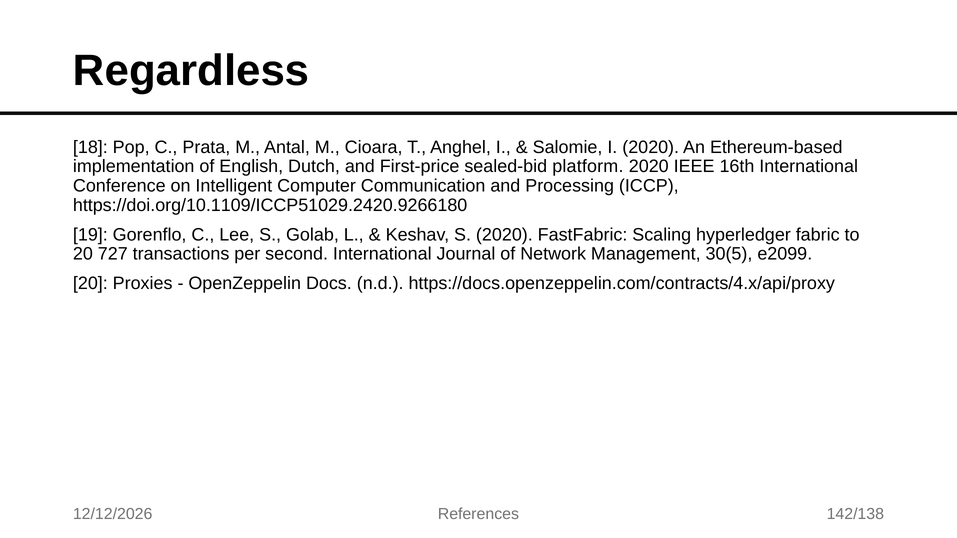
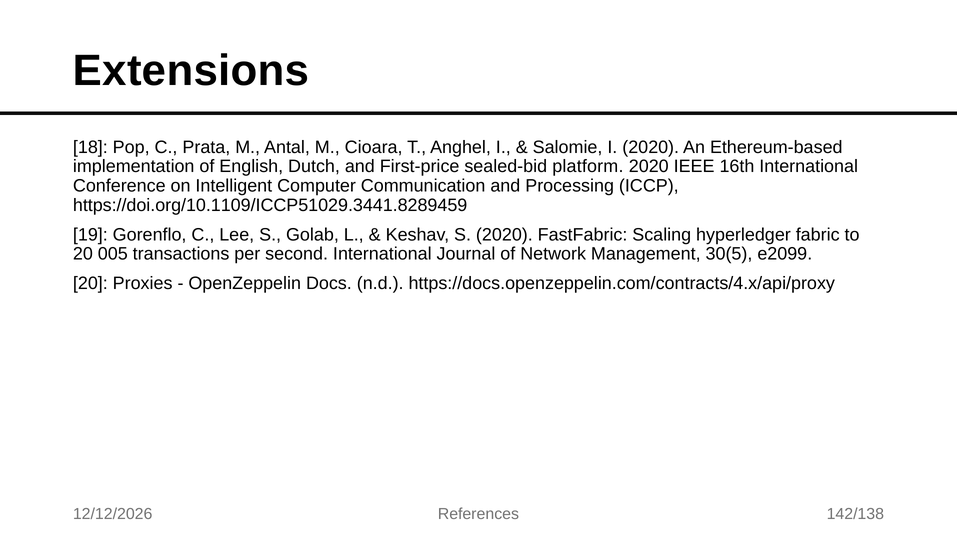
Regardless: Regardless -> Extensions
https://doi.org/10.1109/ICCP51029.2420.9266180: https://doi.org/10.1109/ICCP51029.2420.9266180 -> https://doi.org/10.1109/ICCP51029.3441.8289459
727: 727 -> 005
